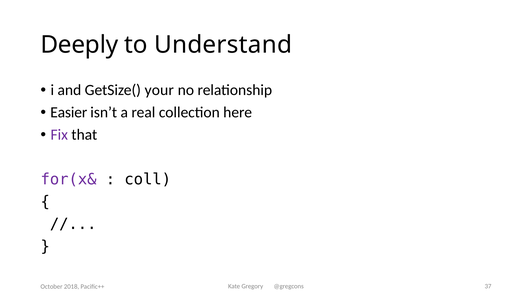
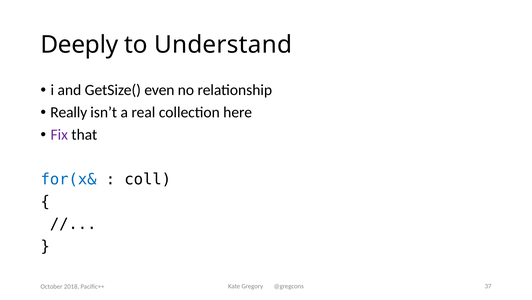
your: your -> even
Easier: Easier -> Really
for(x& colour: purple -> blue
